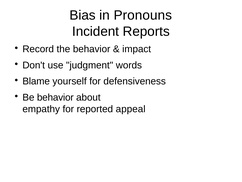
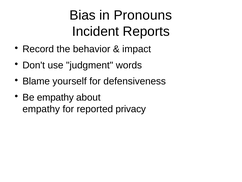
Be behavior: behavior -> empathy
appeal: appeal -> privacy
